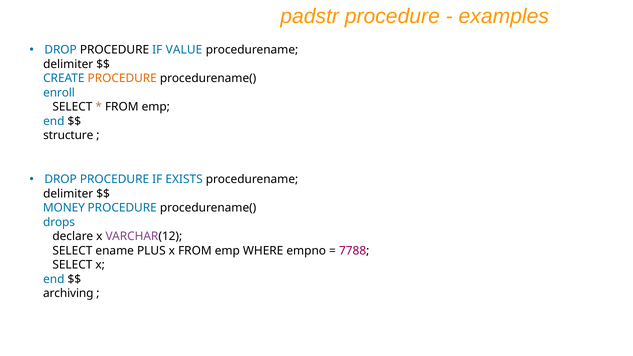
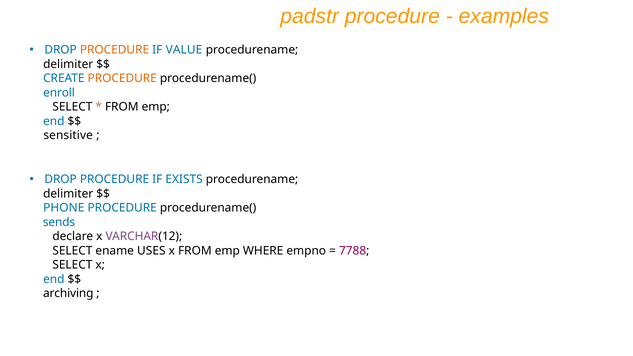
PROCEDURE at (115, 50) colour: black -> orange
structure: structure -> sensitive
MONEY: MONEY -> PHONE
drops: drops -> sends
PLUS: PLUS -> USES
